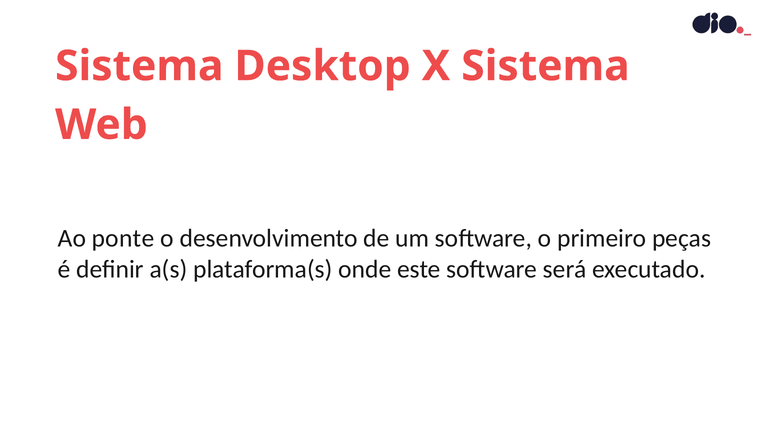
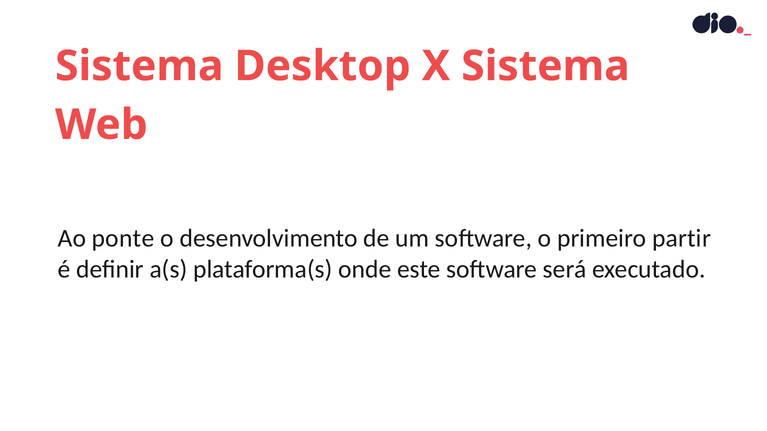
peças: peças -> partir
